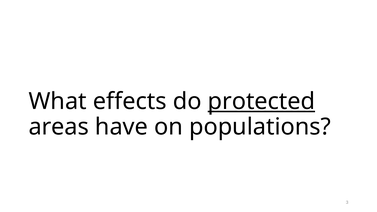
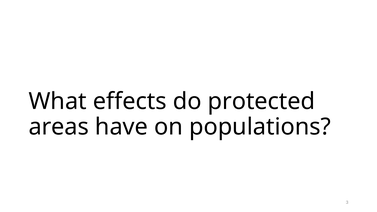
protected underline: present -> none
